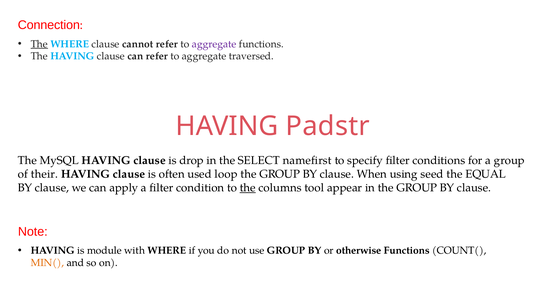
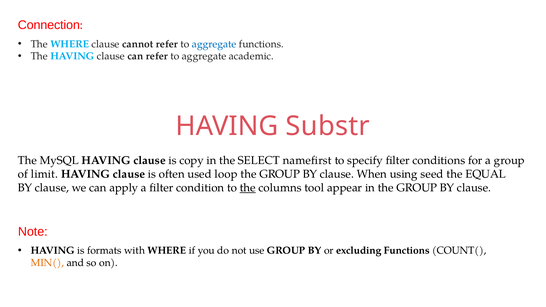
The at (39, 44) underline: present -> none
aggregate at (214, 44) colour: purple -> blue
traversed: traversed -> academic
Padstr: Padstr -> Substr
drop: drop -> copy
their: their -> limit
module: module -> formats
otherwise: otherwise -> excluding
